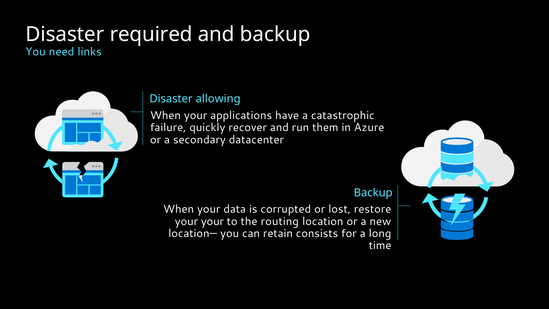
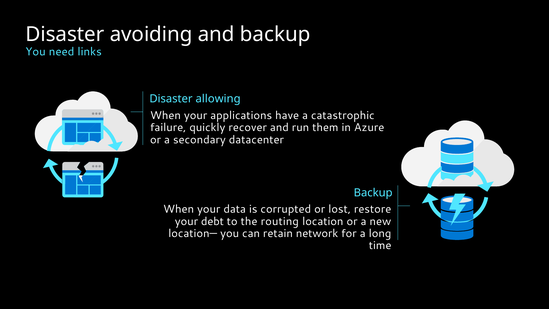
required: required -> avoiding
your your: your -> debt
consists: consists -> network
